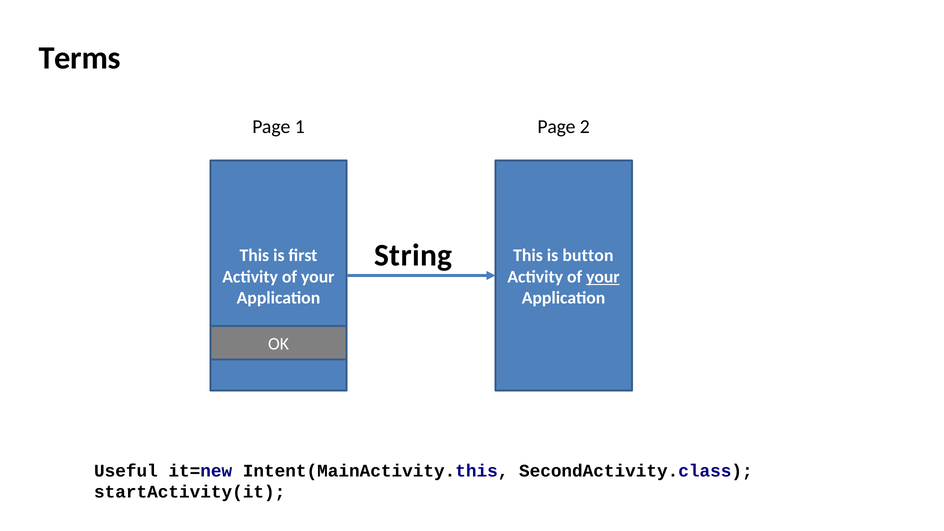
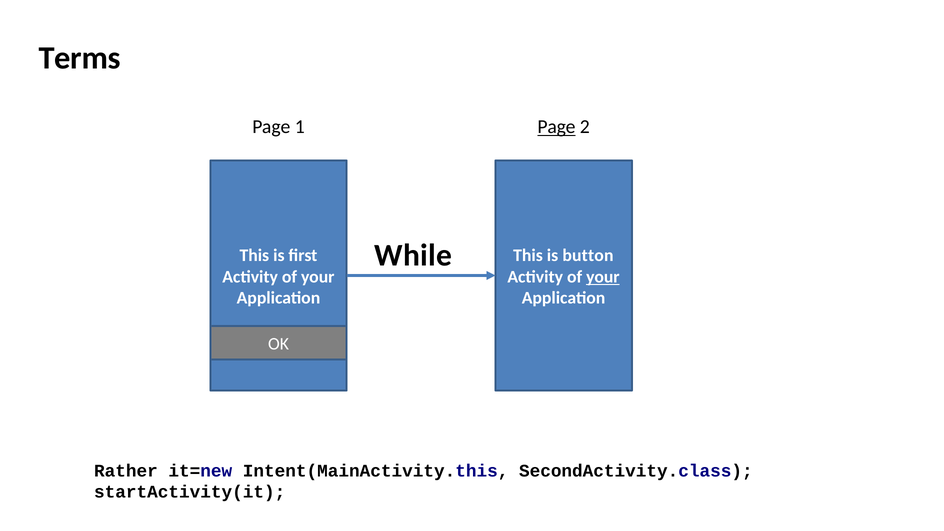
Page at (556, 127) underline: none -> present
String: String -> While
Useful: Useful -> Rather
